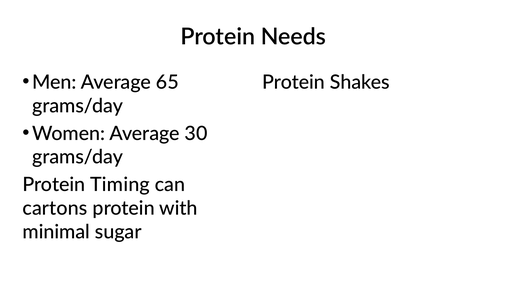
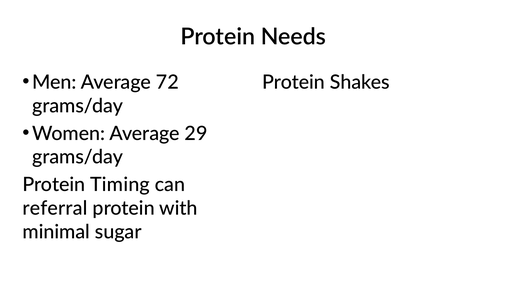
65: 65 -> 72
30: 30 -> 29
cartons: cartons -> referral
